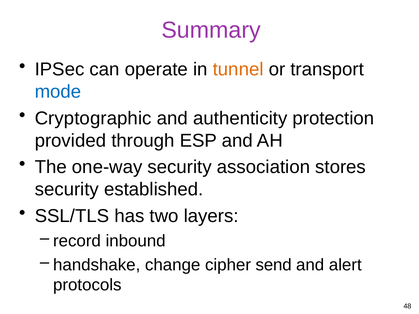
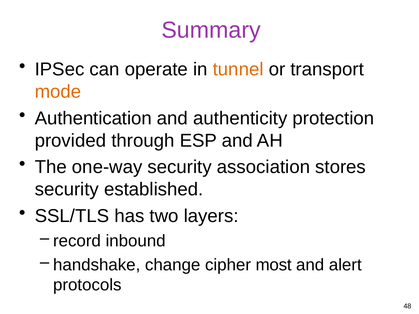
mode colour: blue -> orange
Cryptographic: Cryptographic -> Authentication
send: send -> most
